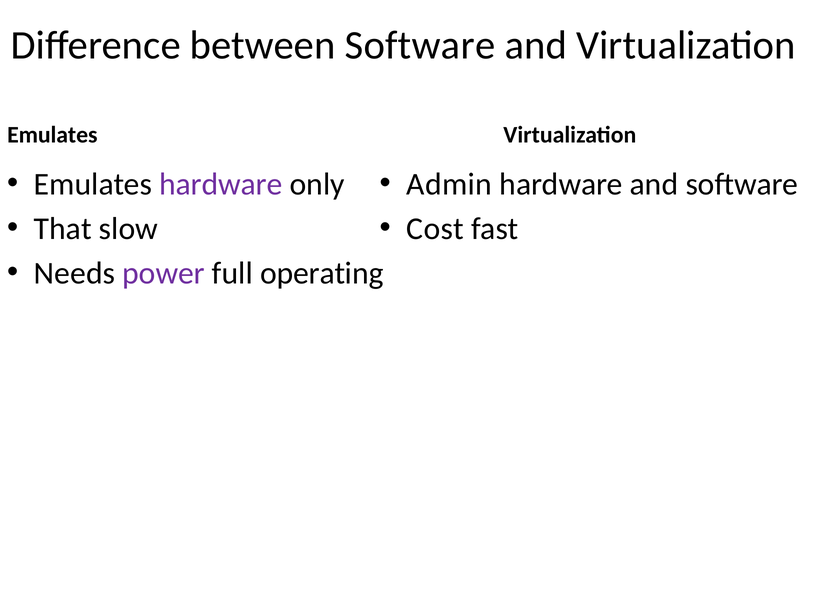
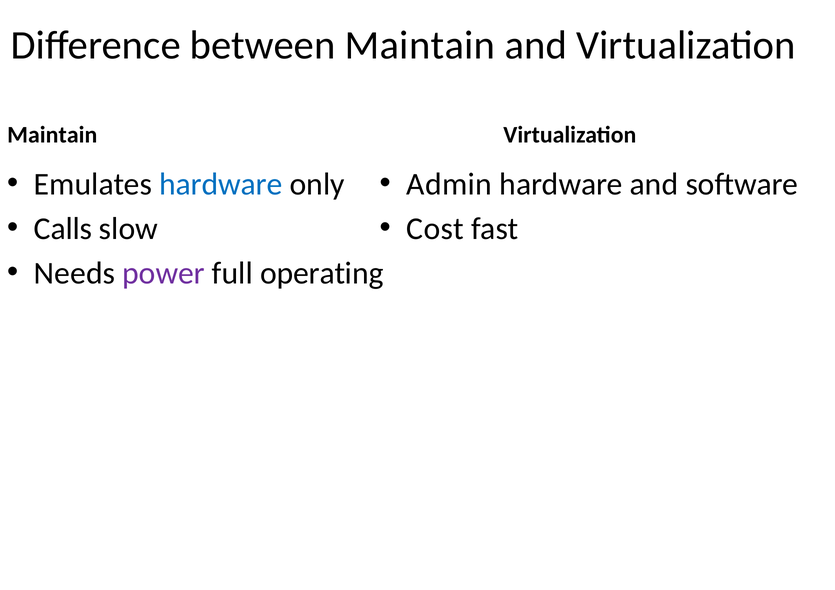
between Software: Software -> Maintain
Emulates at (52, 135): Emulates -> Maintain
hardware at (221, 184) colour: purple -> blue
That: That -> Calls
